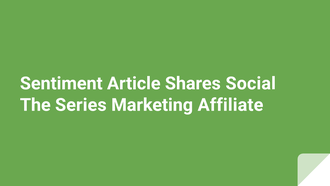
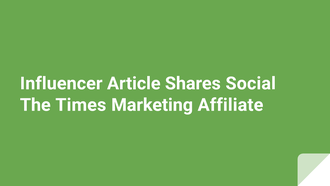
Sentiment: Sentiment -> Influencer
Series: Series -> Times
